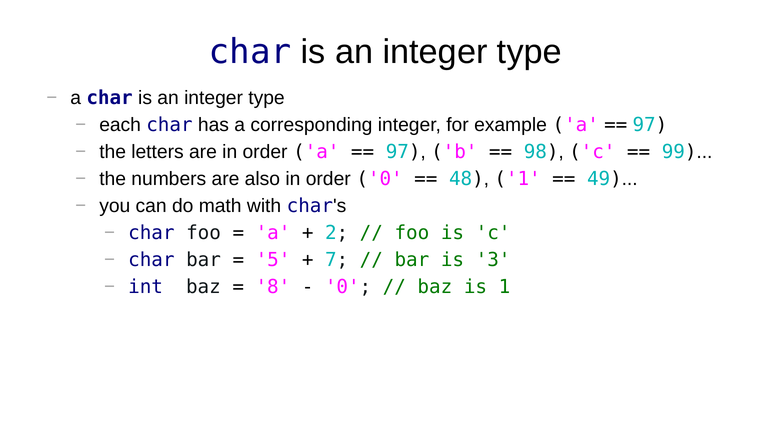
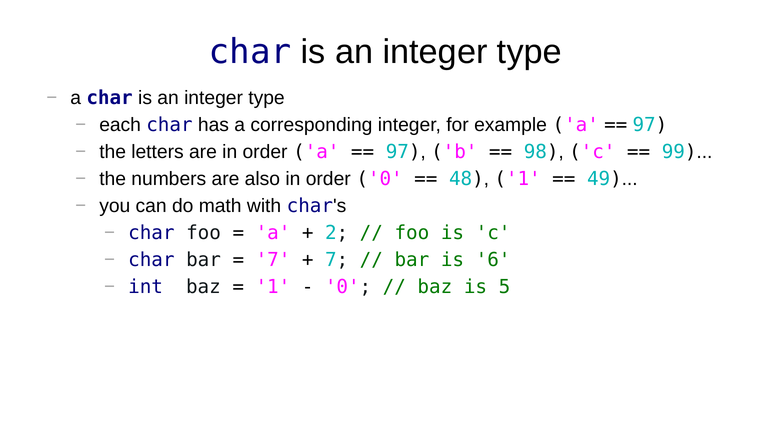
5 at (273, 260): 5 -> 7
3: 3 -> 6
8 at (273, 287): 8 -> 1
is 1: 1 -> 5
